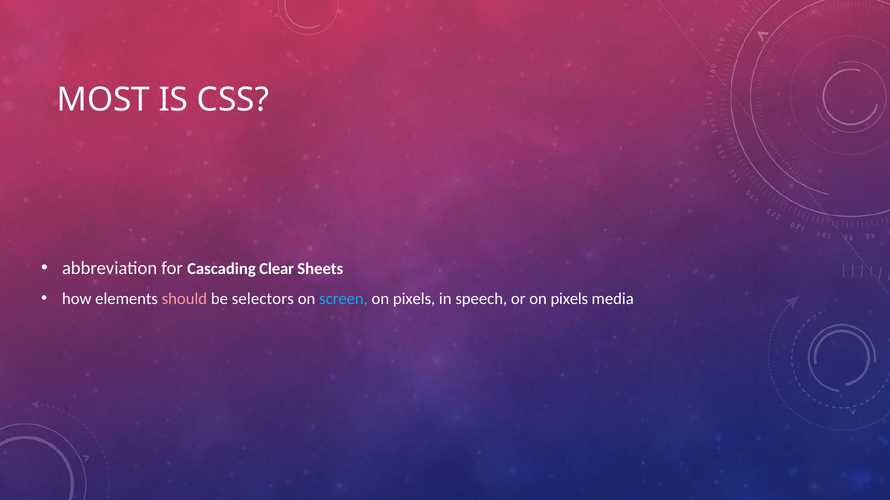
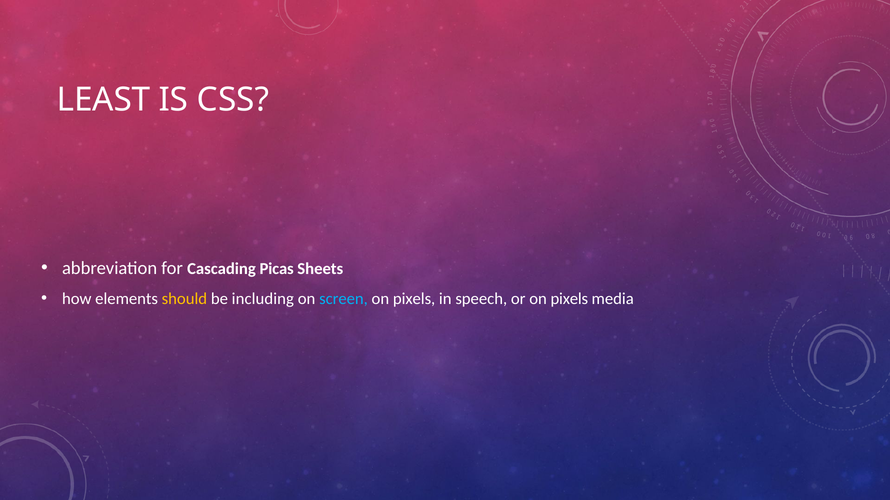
MOST: MOST -> LEAST
Clear: Clear -> Picas
should colour: pink -> yellow
selectors: selectors -> including
